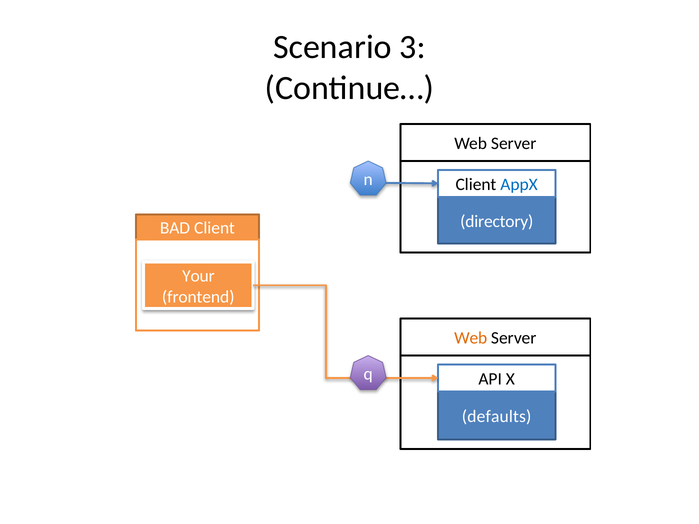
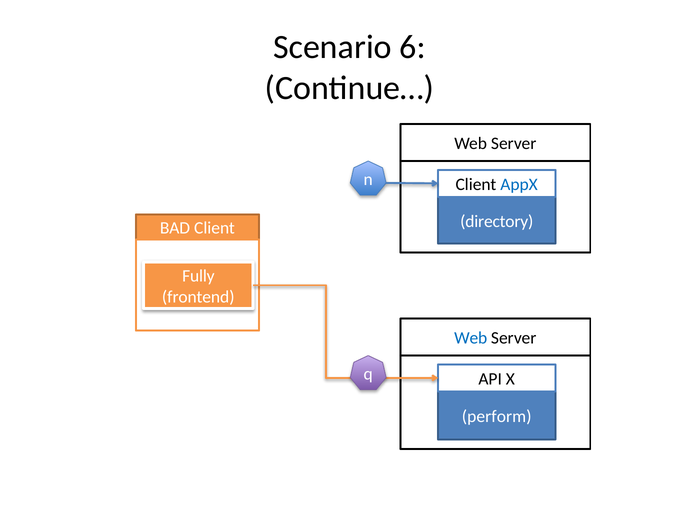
3: 3 -> 6
Your: Your -> Fully
Web at (471, 338) colour: orange -> blue
defaults: defaults -> perform
